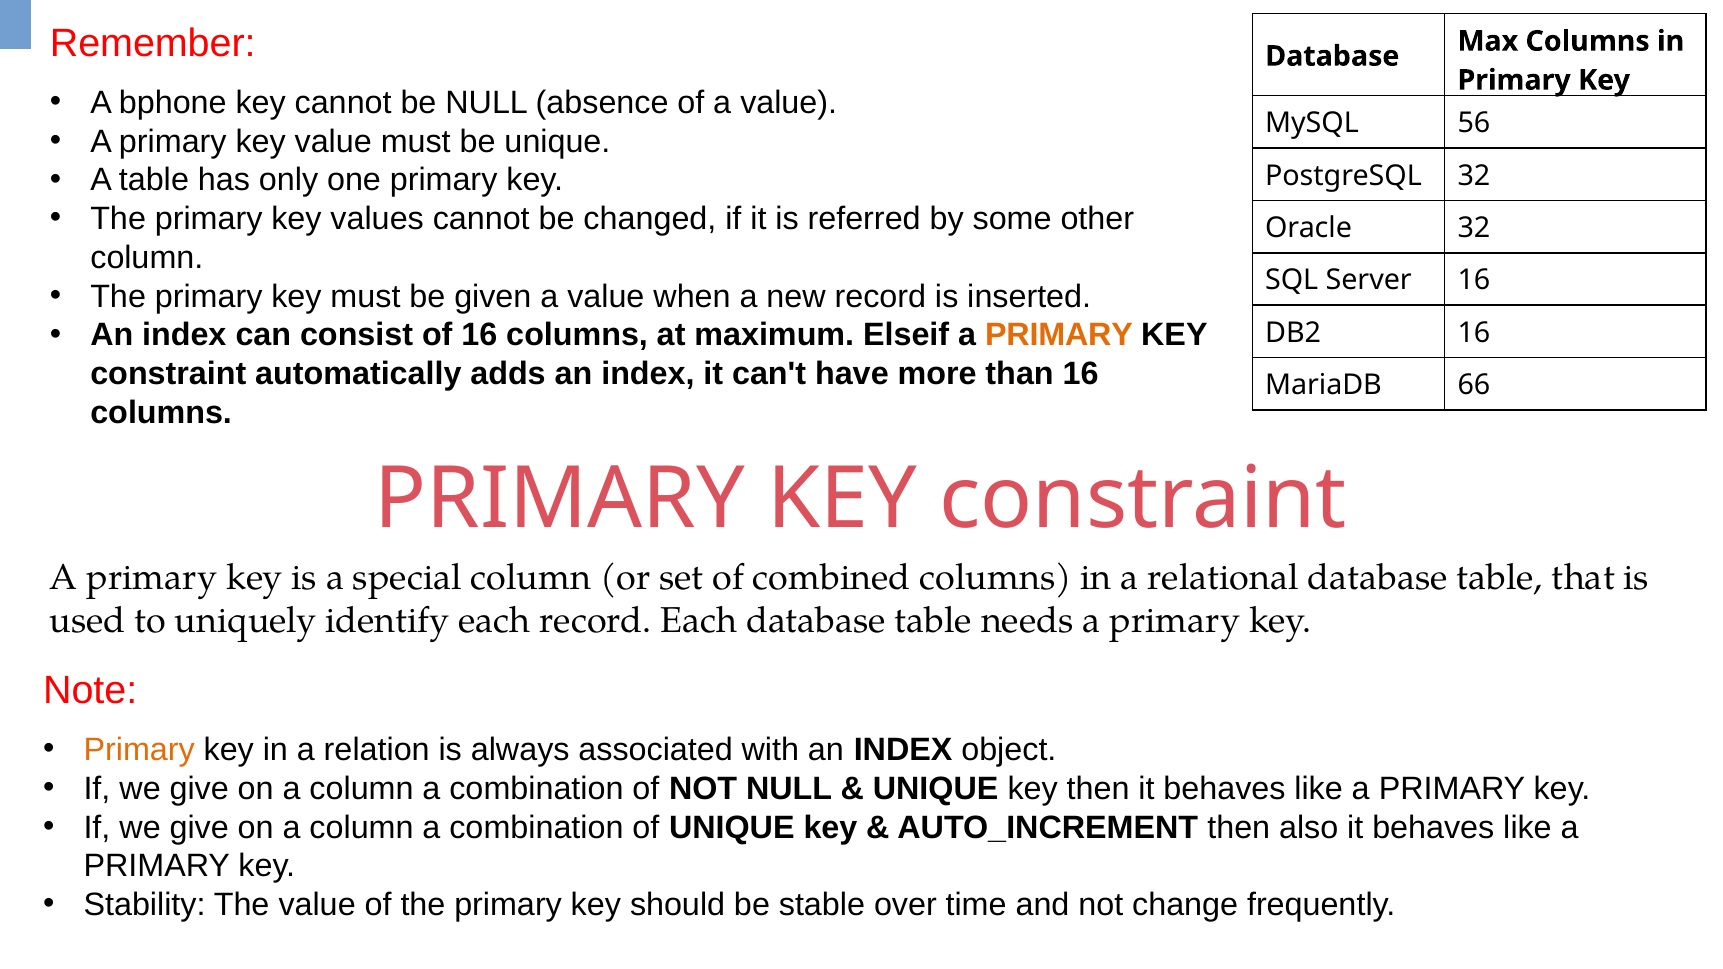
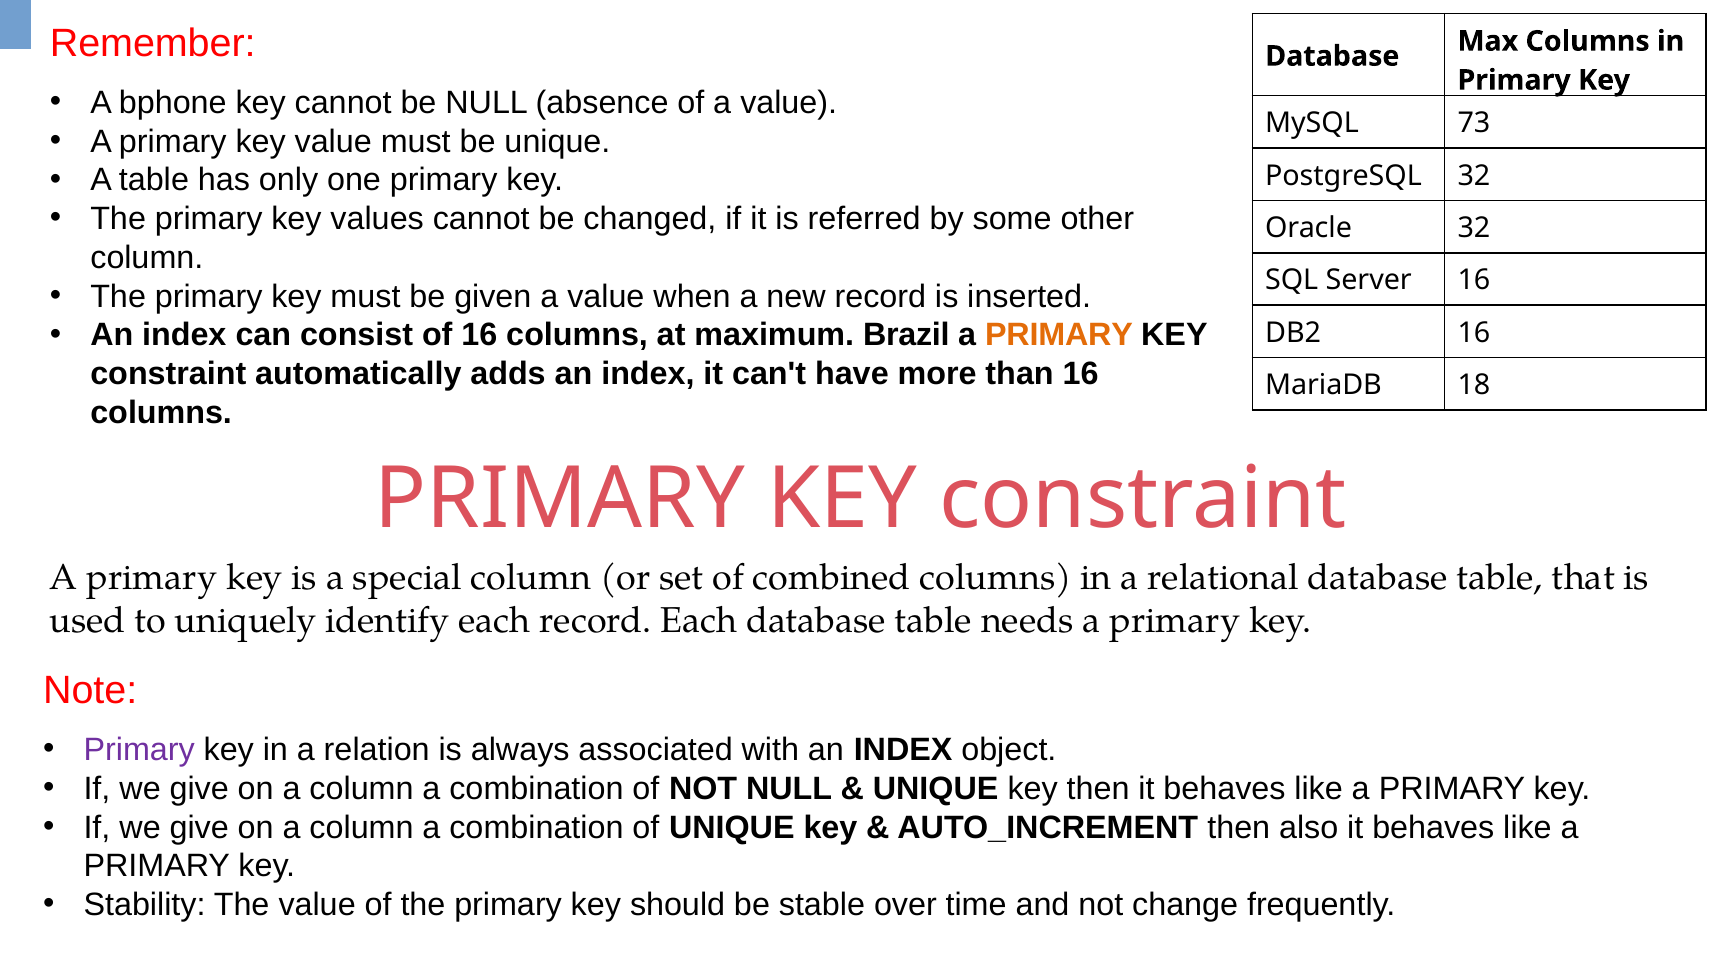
56: 56 -> 73
Elseif: Elseif -> Brazil
66: 66 -> 18
Primary at (139, 750) colour: orange -> purple
